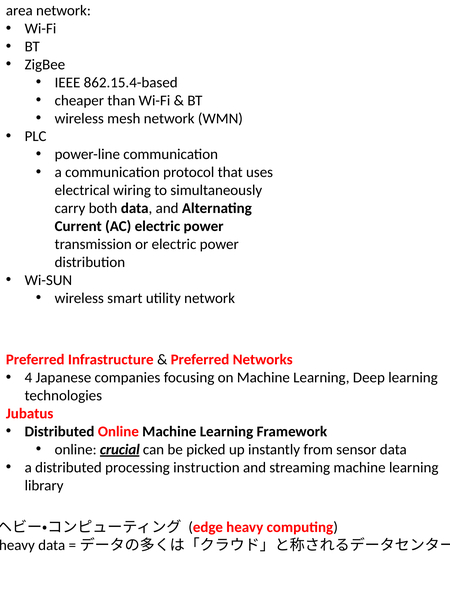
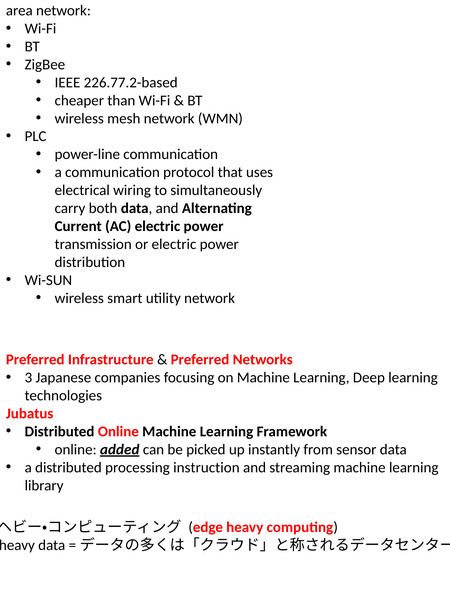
862.15.4-based: 862.15.4-based -> 226.77.2-based
4: 4 -> 3
crucial: crucial -> added
